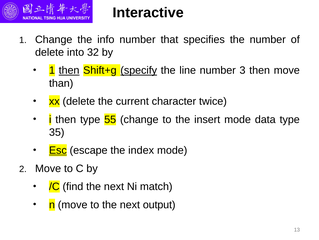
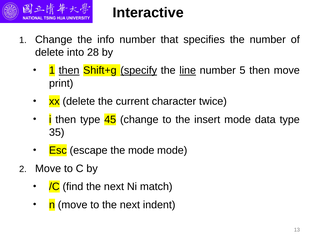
32: 32 -> 28
line underline: none -> present
3: 3 -> 5
than: than -> print
55: 55 -> 45
Esc underline: present -> none
the index: index -> mode
output: output -> indent
